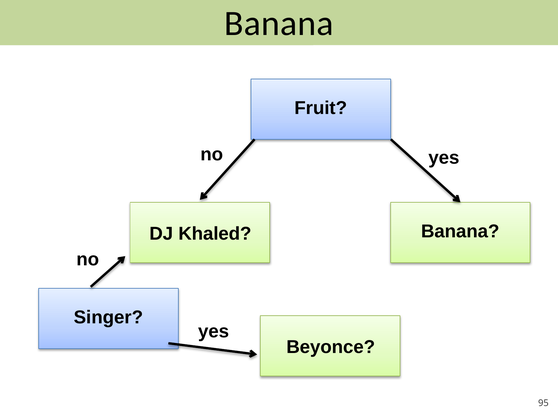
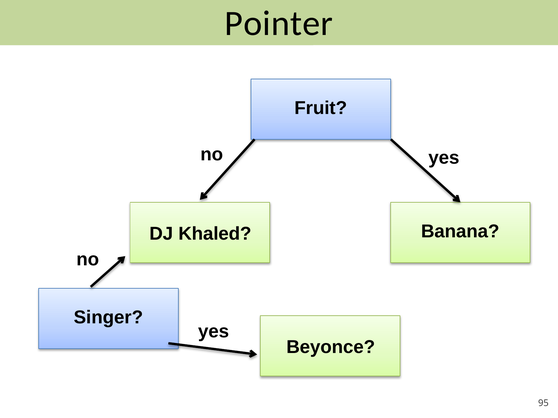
Banana at (279, 23): Banana -> Pointer
